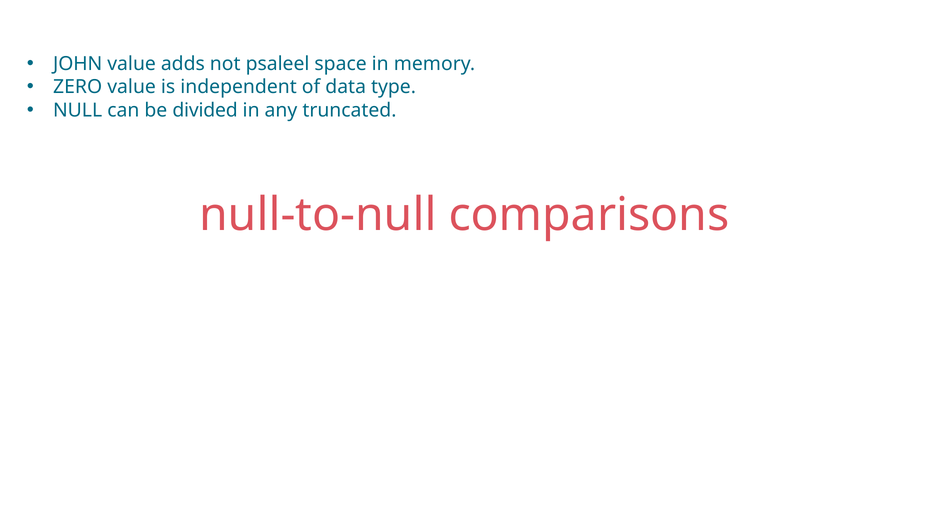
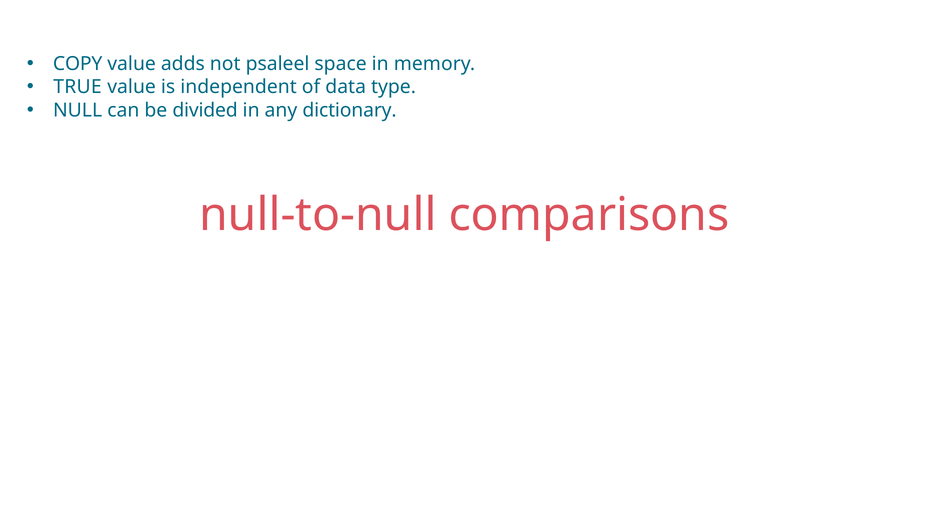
JOHN: JOHN -> COPY
ZERO: ZERO -> TRUE
truncated: truncated -> dictionary
